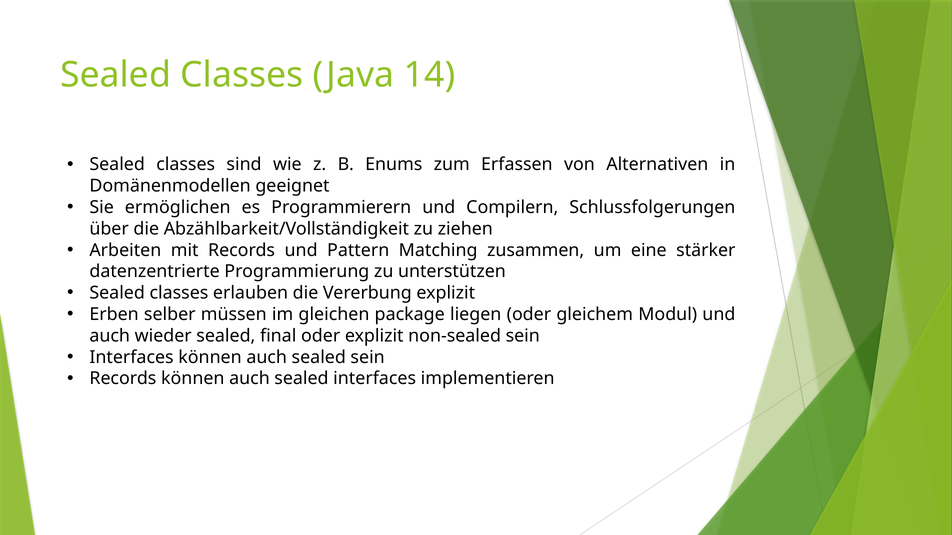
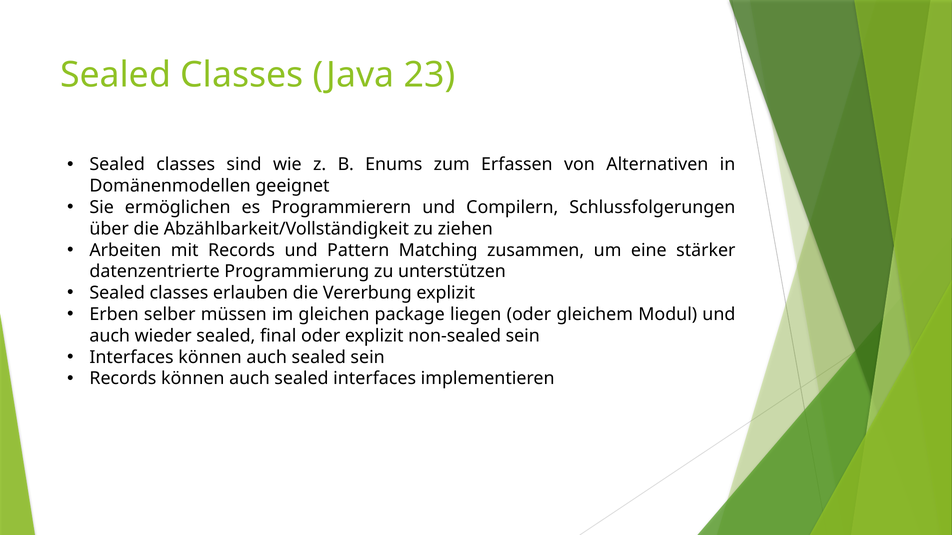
14: 14 -> 23
